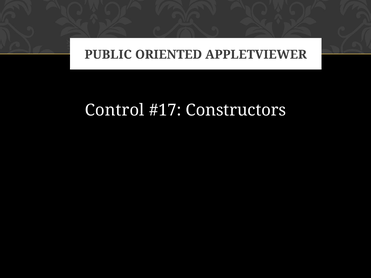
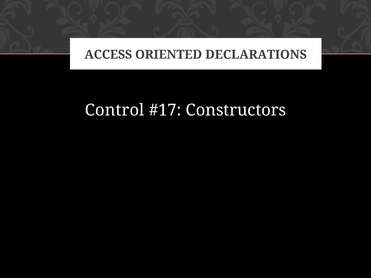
PUBLIC: PUBLIC -> ACCESS
APPLETVIEWER: APPLETVIEWER -> DECLARATIONS
